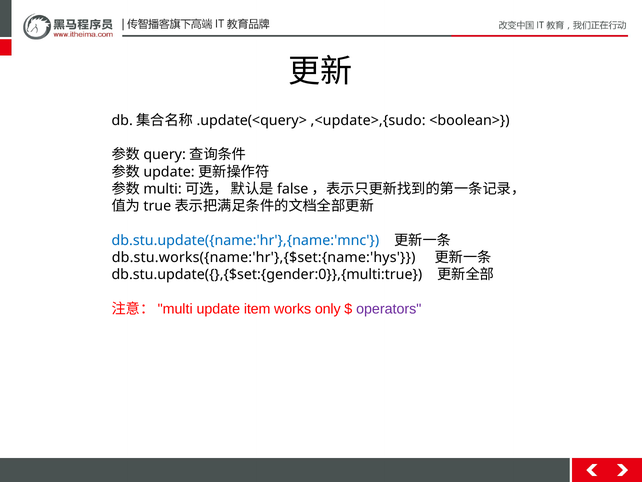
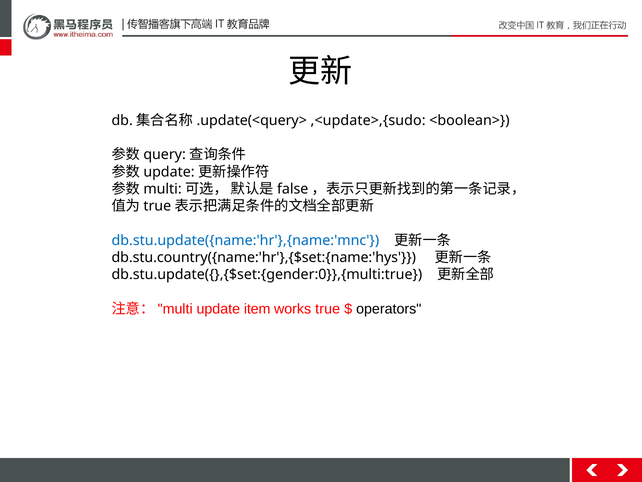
db.stu.works({name:'hr'},{$set:{name:'hys: db.stu.works({name:'hr'},{$set:{name:'hys -> db.stu.country({name:'hr'},{$set:{name:'hys
only: only -> true
operators colour: purple -> black
